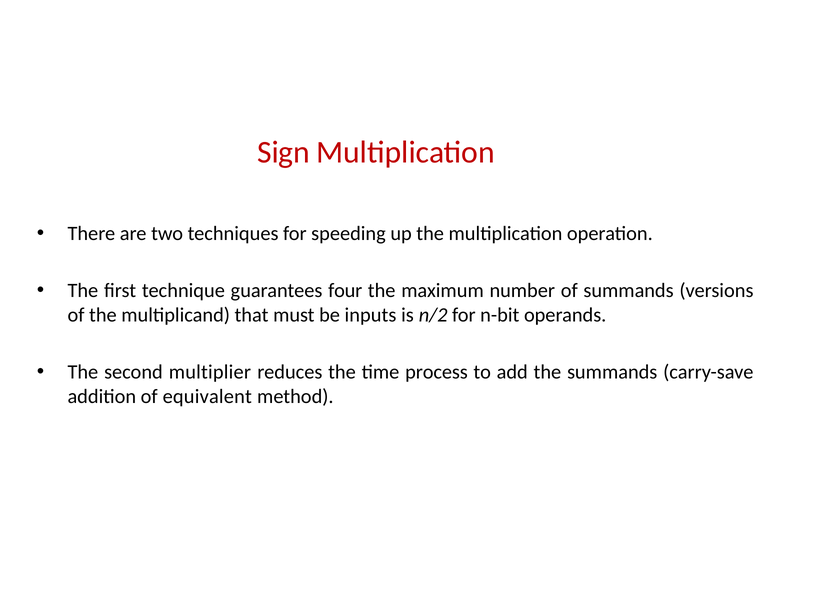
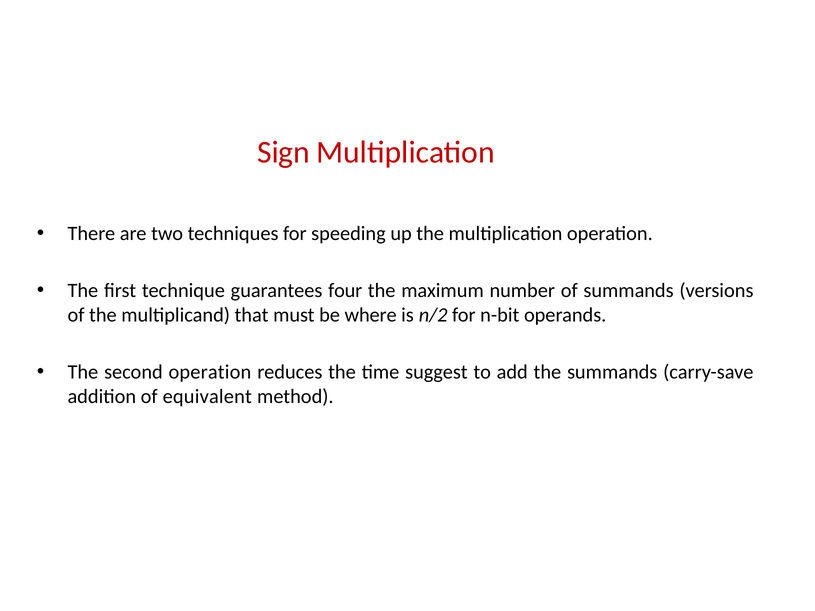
inputs: inputs -> where
second multiplier: multiplier -> operation
process: process -> suggest
